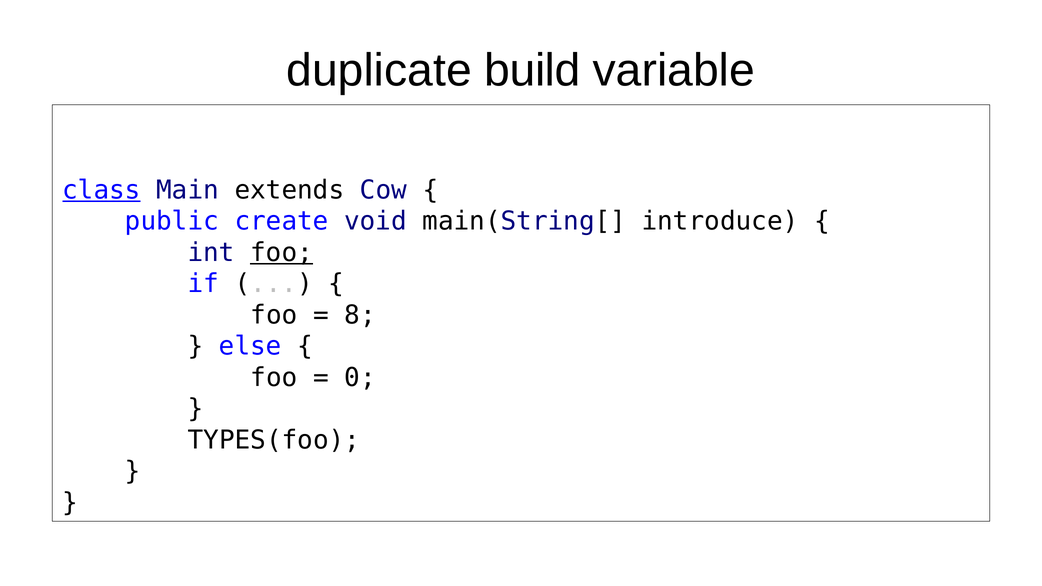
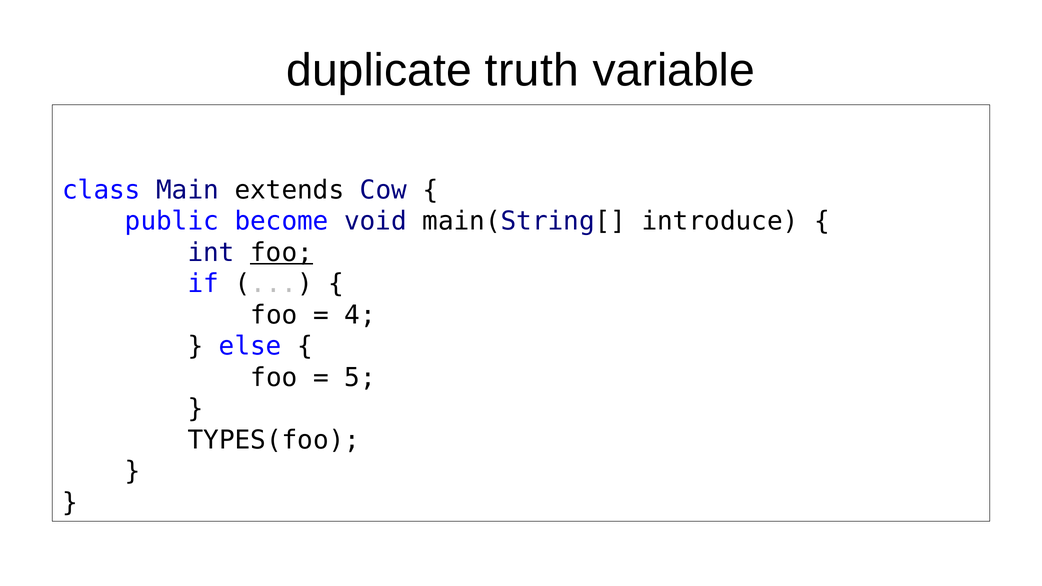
build: build -> truth
class underline: present -> none
create: create -> become
8: 8 -> 4
0: 0 -> 5
